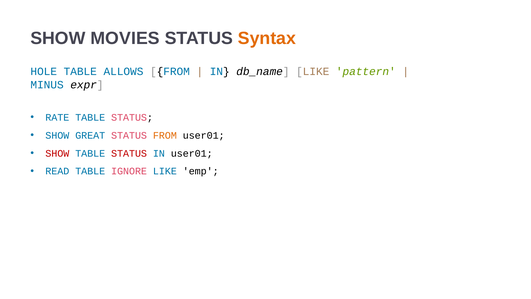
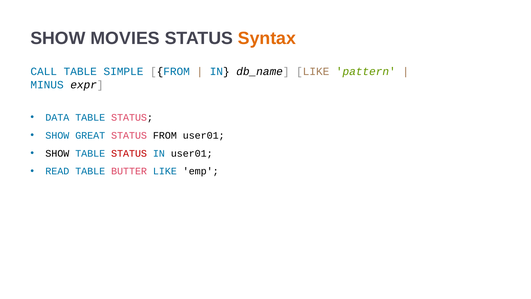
HOLE: HOLE -> CALL
ALLOWS: ALLOWS -> SIMPLE
RATE: RATE -> DATA
FROM at (165, 135) colour: orange -> black
SHOW at (57, 153) colour: red -> black
IGNORE: IGNORE -> BUTTER
